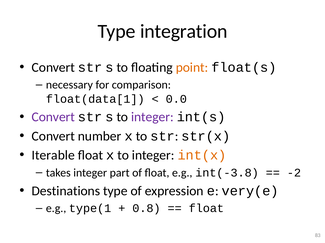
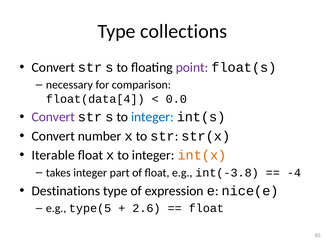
integration: integration -> collections
point colour: orange -> purple
float(data[1: float(data[1 -> float(data[4
integer at (152, 117) colour: purple -> blue
-2: -2 -> -4
very(e: very(e -> nice(e
type(1: type(1 -> type(5
0.8: 0.8 -> 2.6
